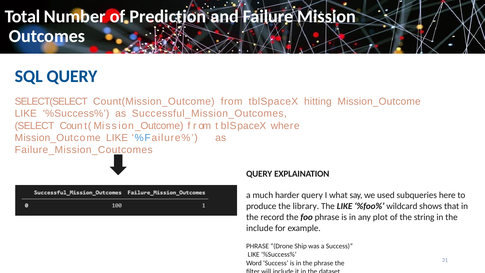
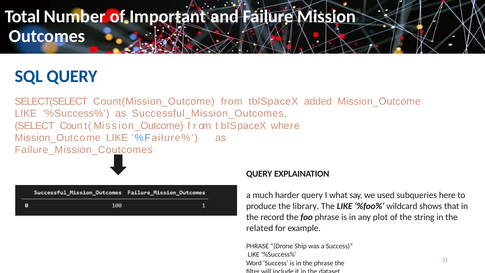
Prediction: Prediction -> Important
hitting: hitting -> added
include at (260, 228): include -> related
